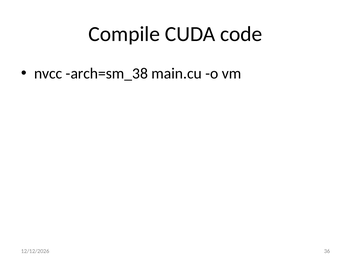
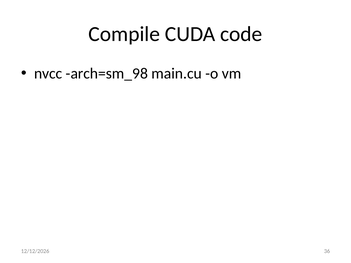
arch=sm_38: arch=sm_38 -> arch=sm_98
